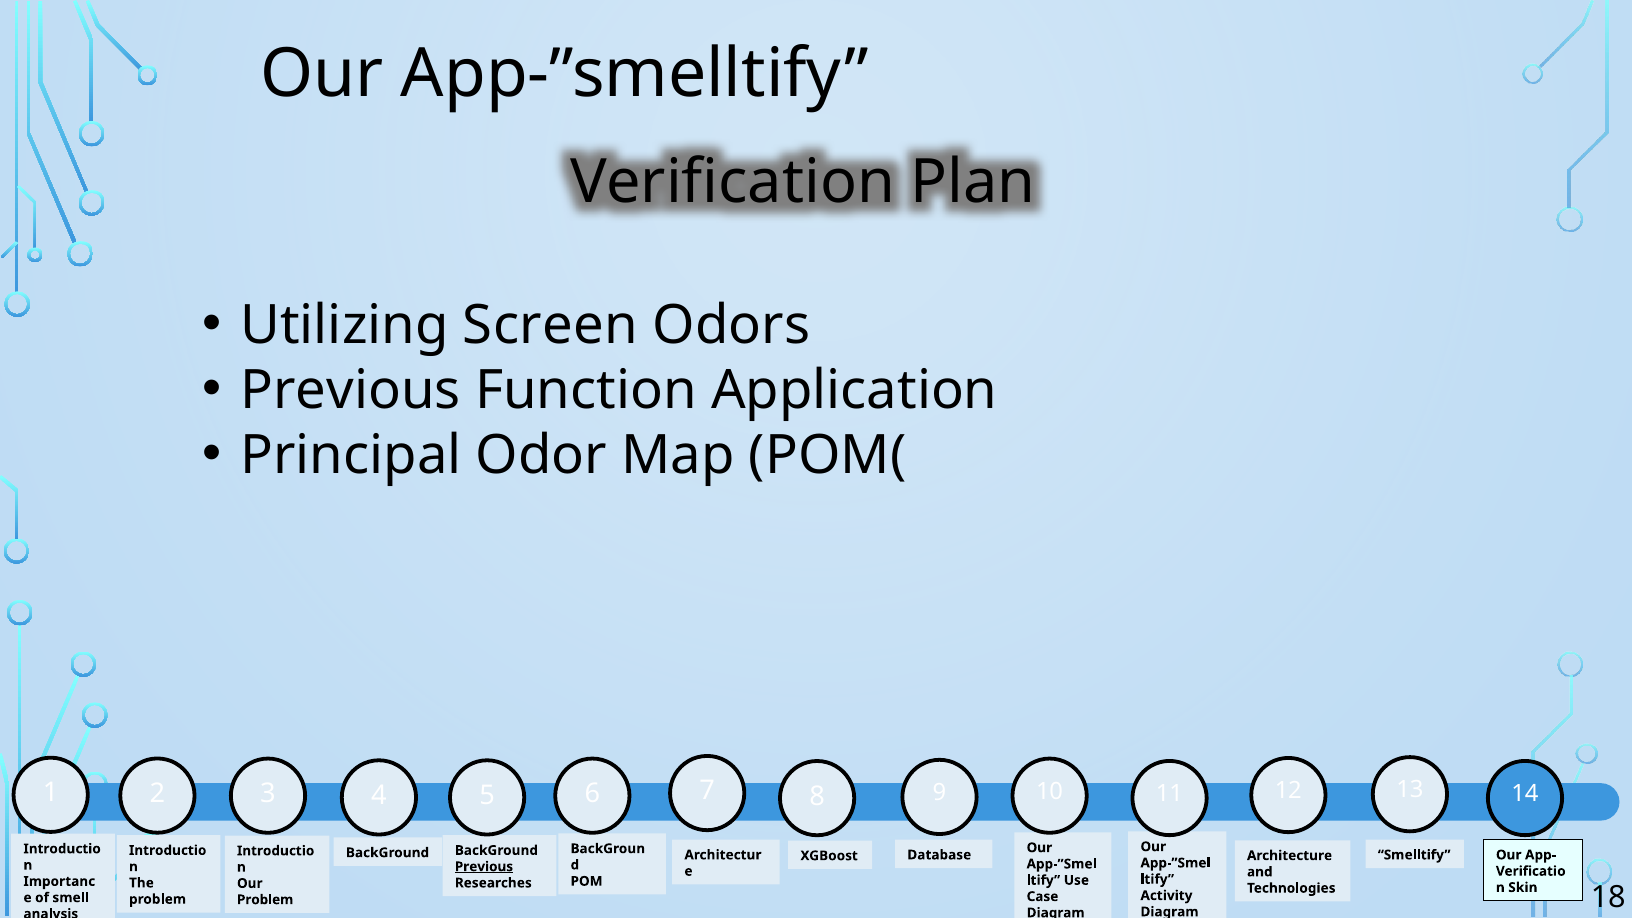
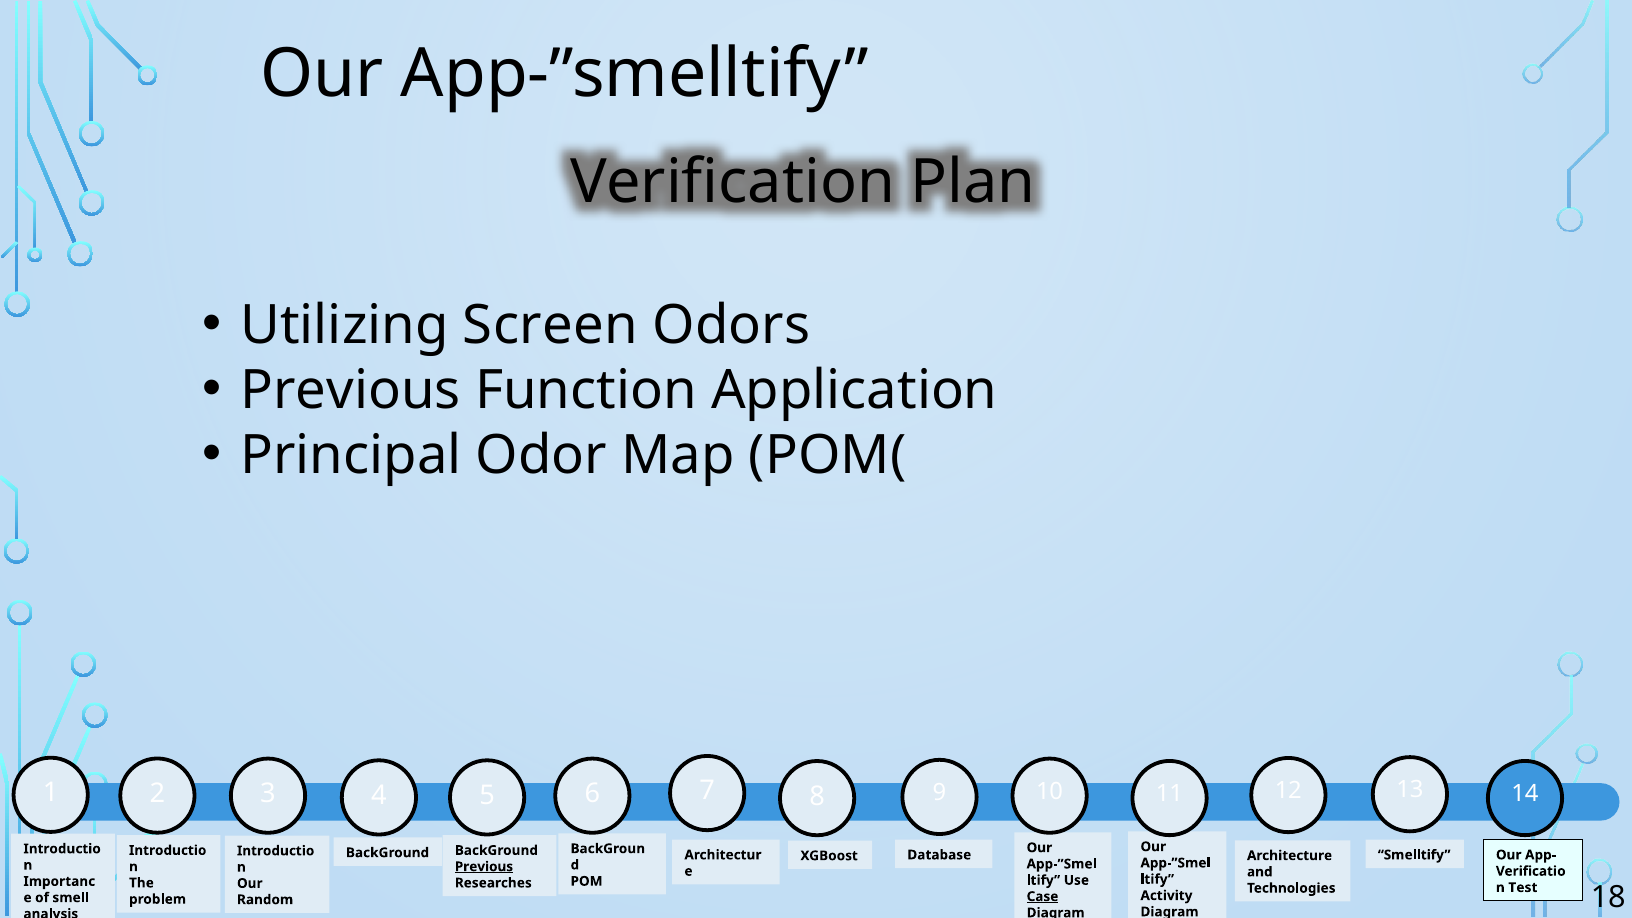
Skin: Skin -> Test
Case underline: none -> present
Problem at (265, 900): Problem -> Random
